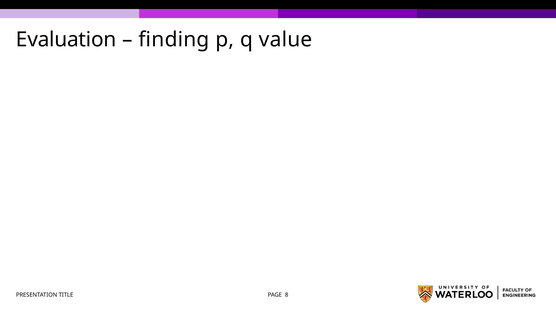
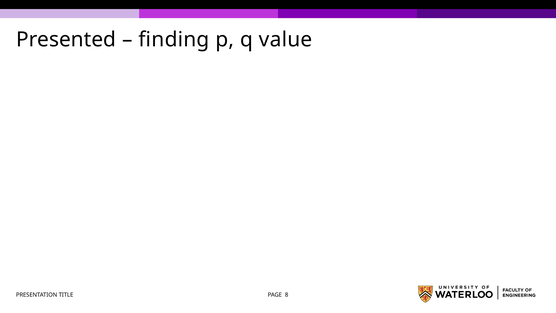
Evaluation: Evaluation -> Presented
